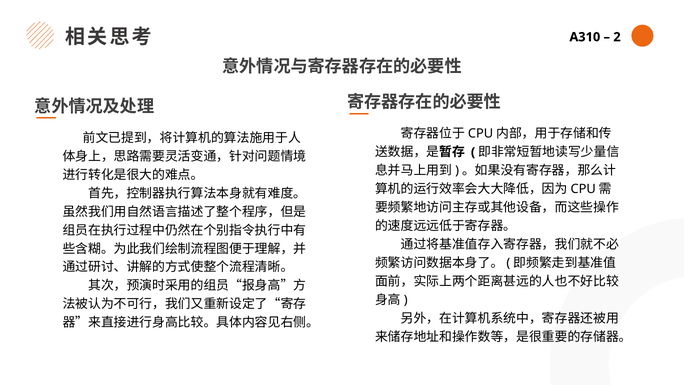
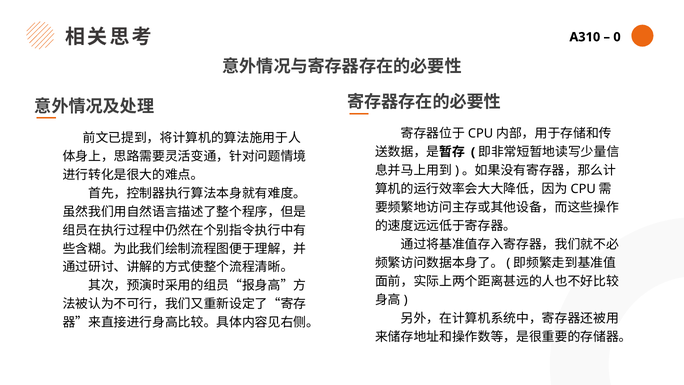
2: 2 -> 0
